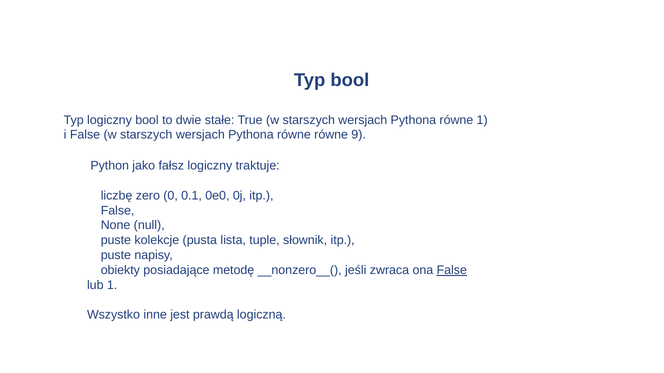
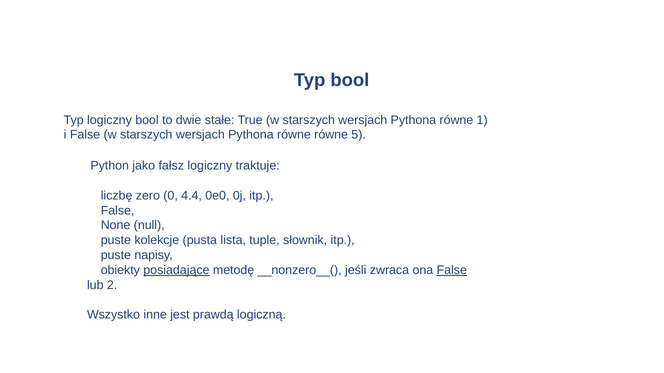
9: 9 -> 5
0.1: 0.1 -> 4.4
posiadające underline: none -> present
lub 1: 1 -> 2
